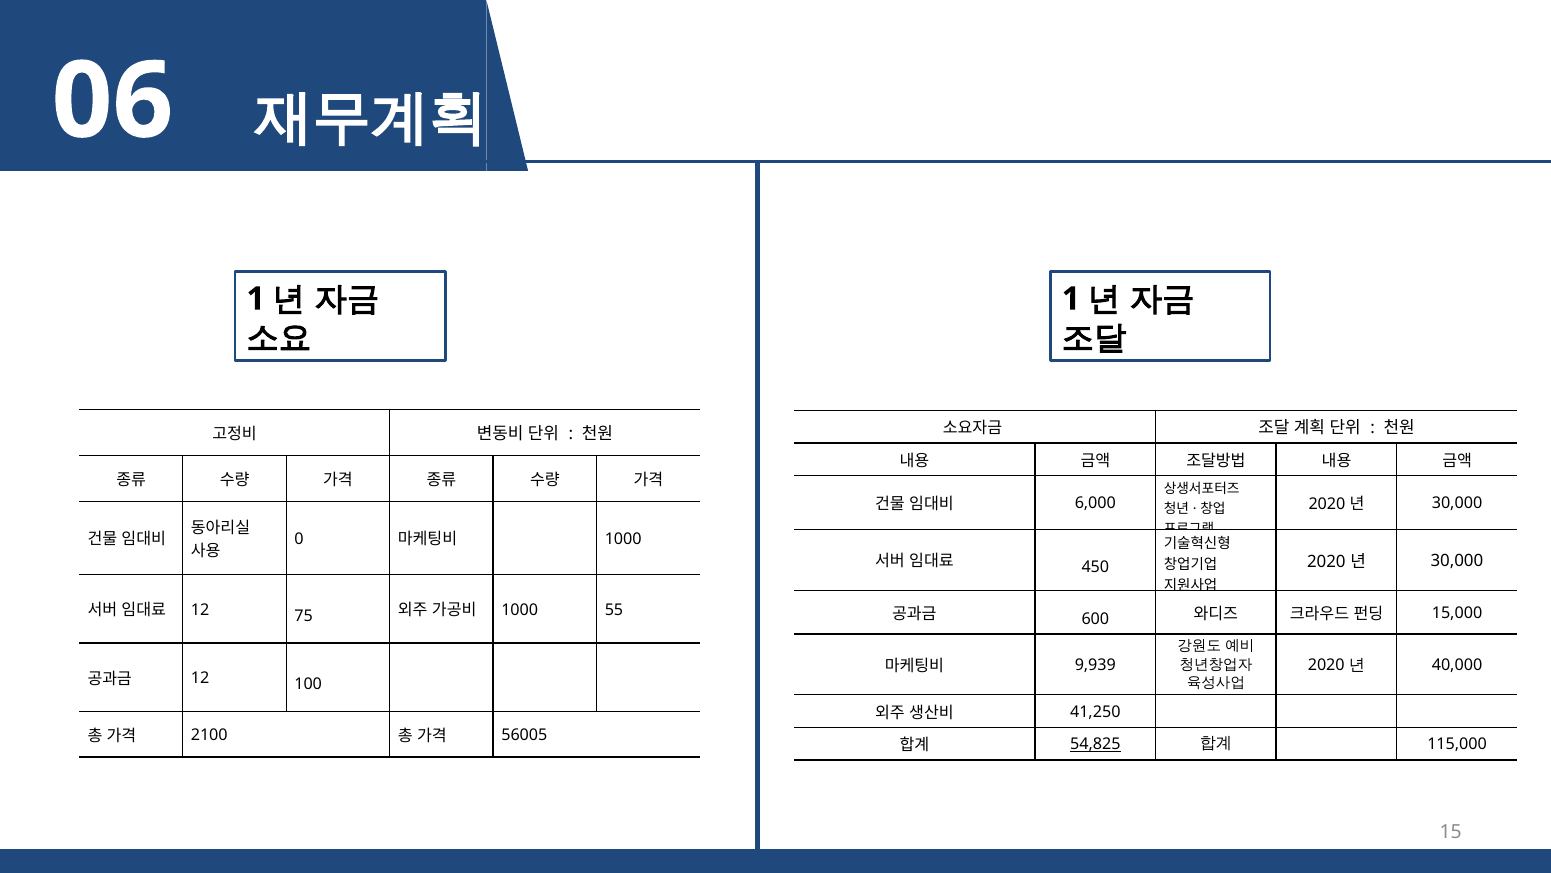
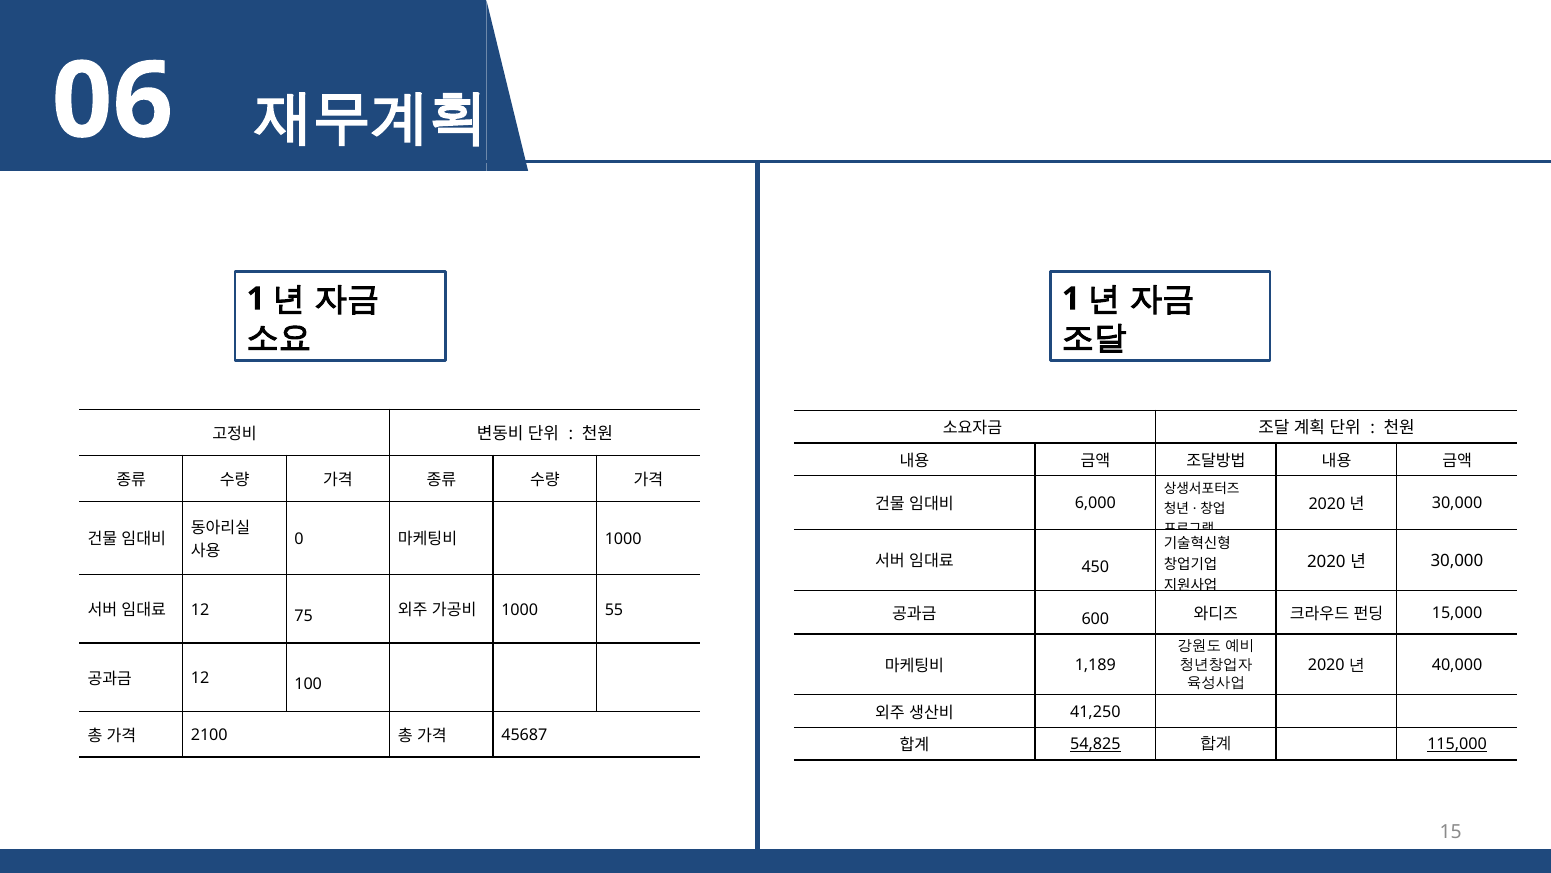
9,939: 9,939 -> 1,189
56005: 56005 -> 45687
115,000 underline: none -> present
